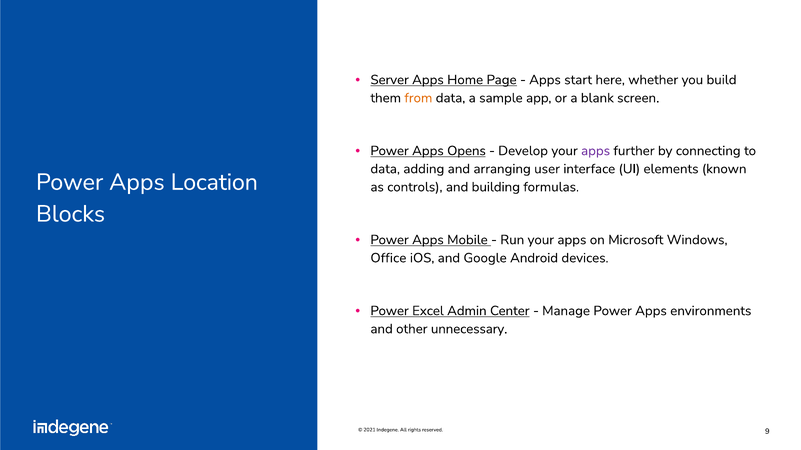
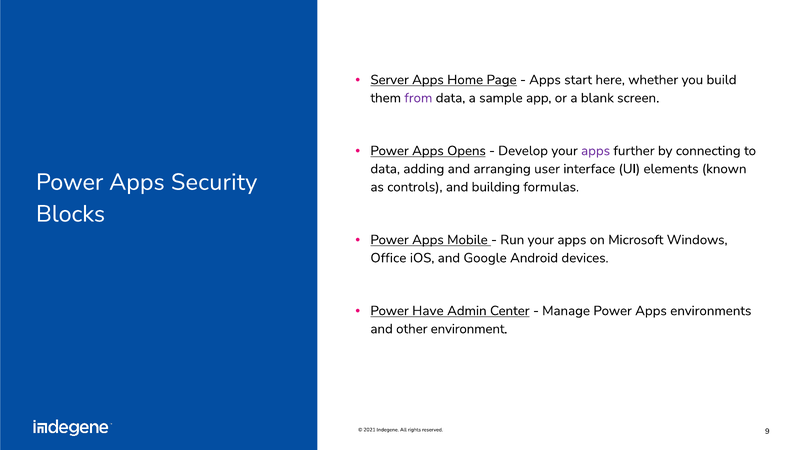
from colour: orange -> purple
Location: Location -> Security
Excel: Excel -> Have
unnecessary: unnecessary -> environment
